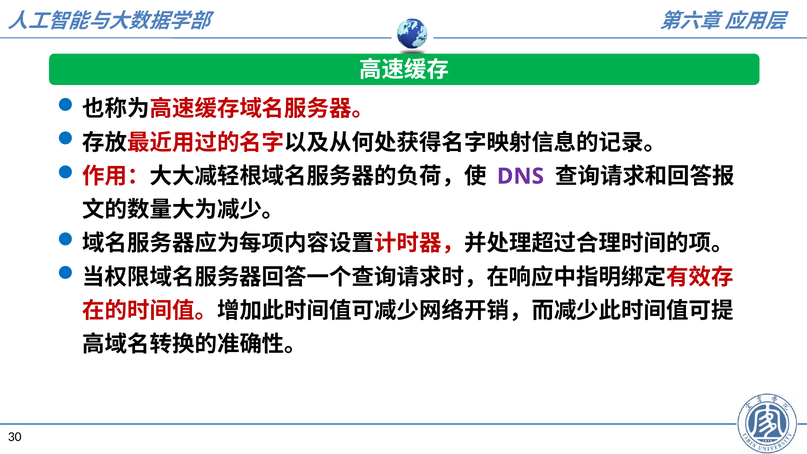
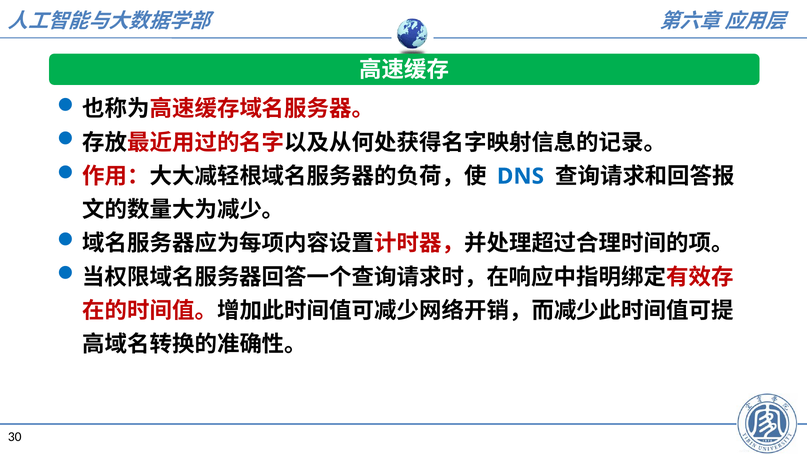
DNS colour: purple -> blue
